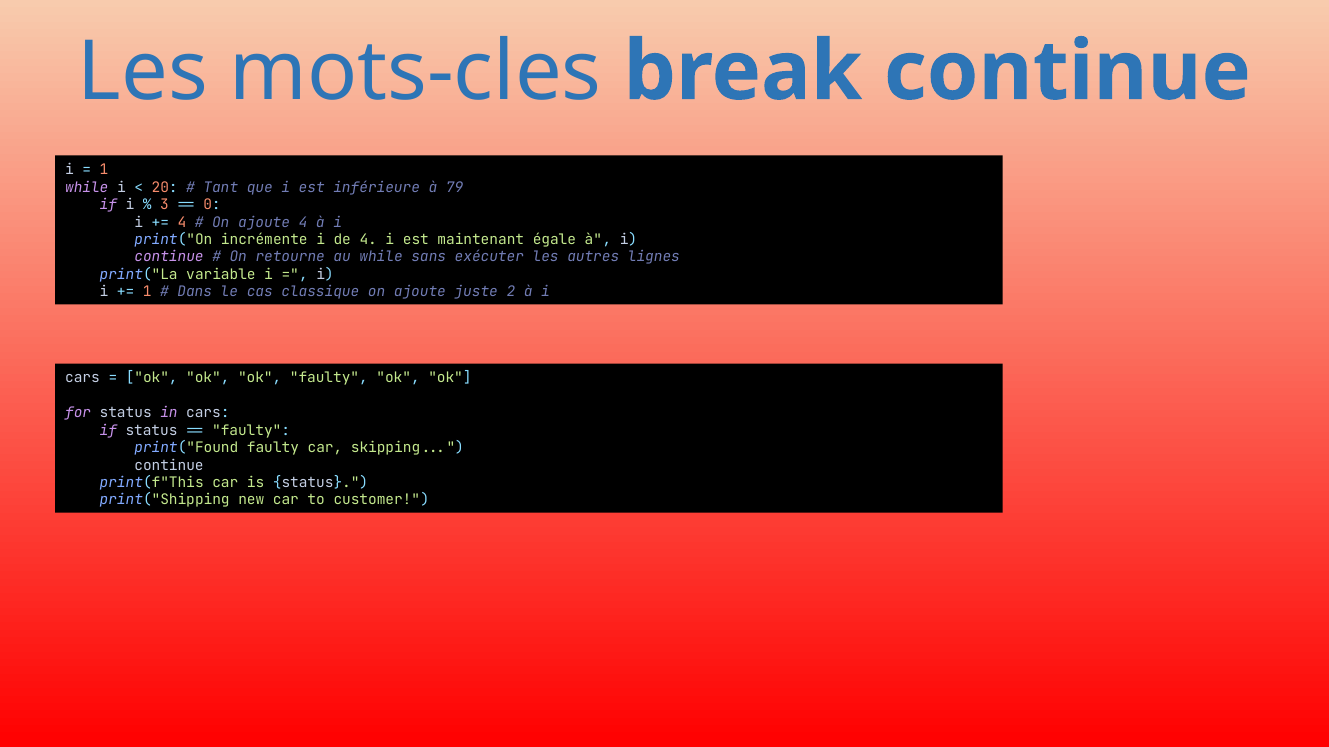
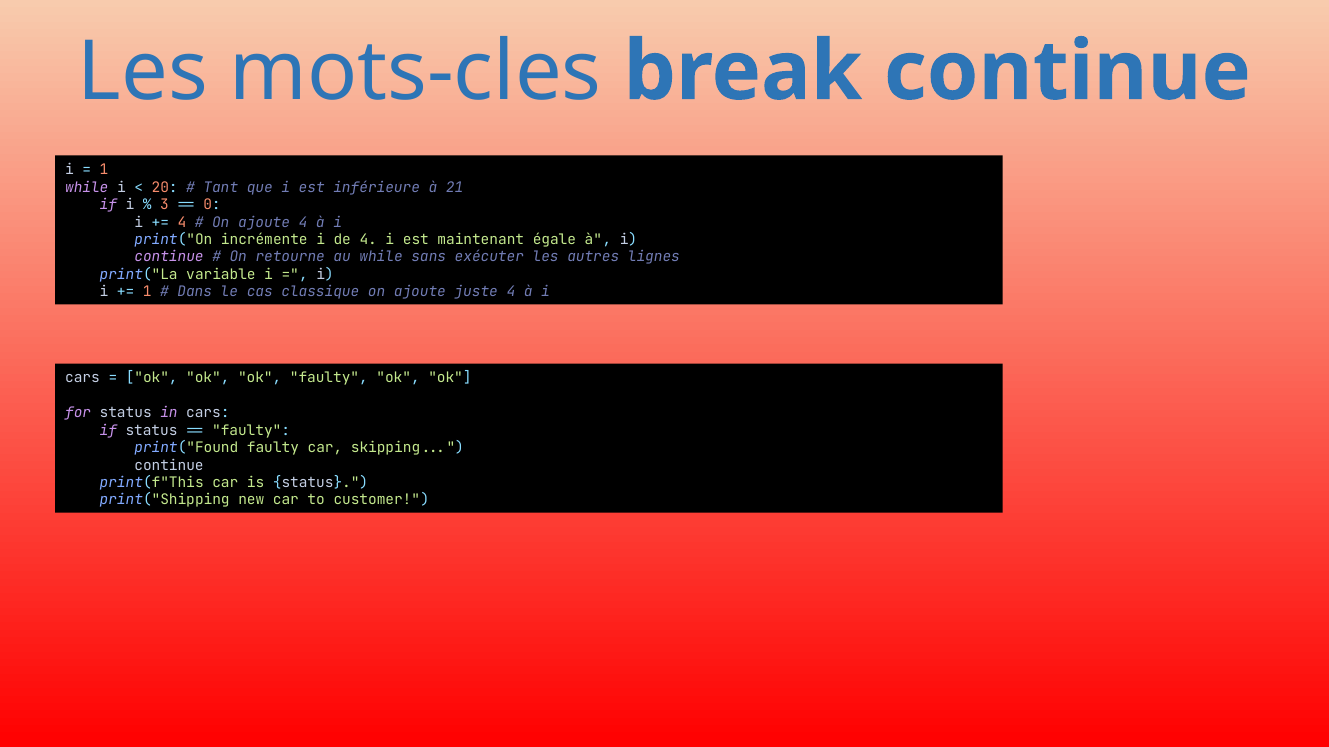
79: 79 -> 21
juste 2: 2 -> 4
